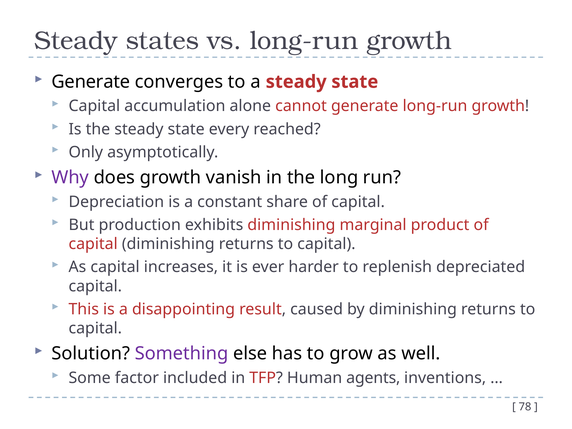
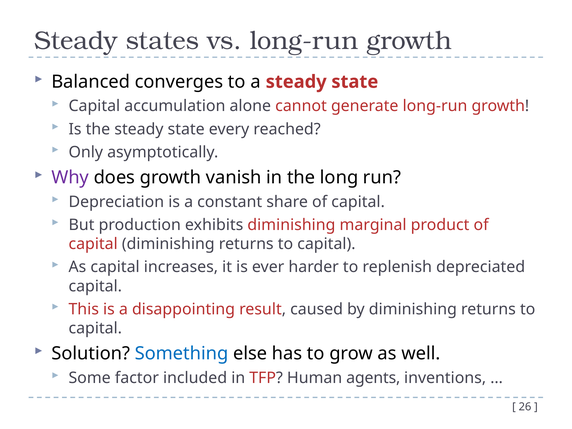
Generate at (91, 82): Generate -> Balanced
Something colour: purple -> blue
78: 78 -> 26
